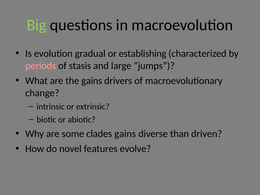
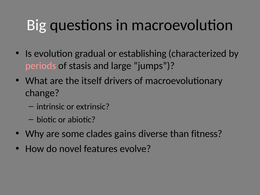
Big colour: light green -> white
the gains: gains -> itself
driven: driven -> fitness
